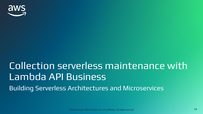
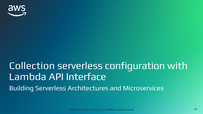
maintenance: maintenance -> configuration
Business: Business -> Interface
